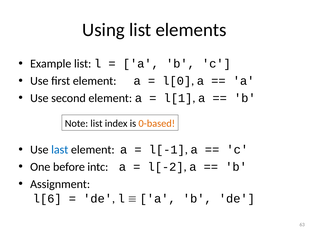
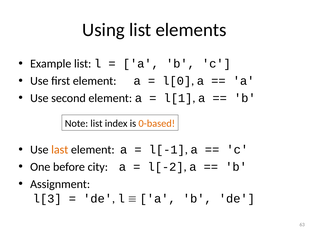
last colour: blue -> orange
intc: intc -> city
l[6: l[6 -> l[3
